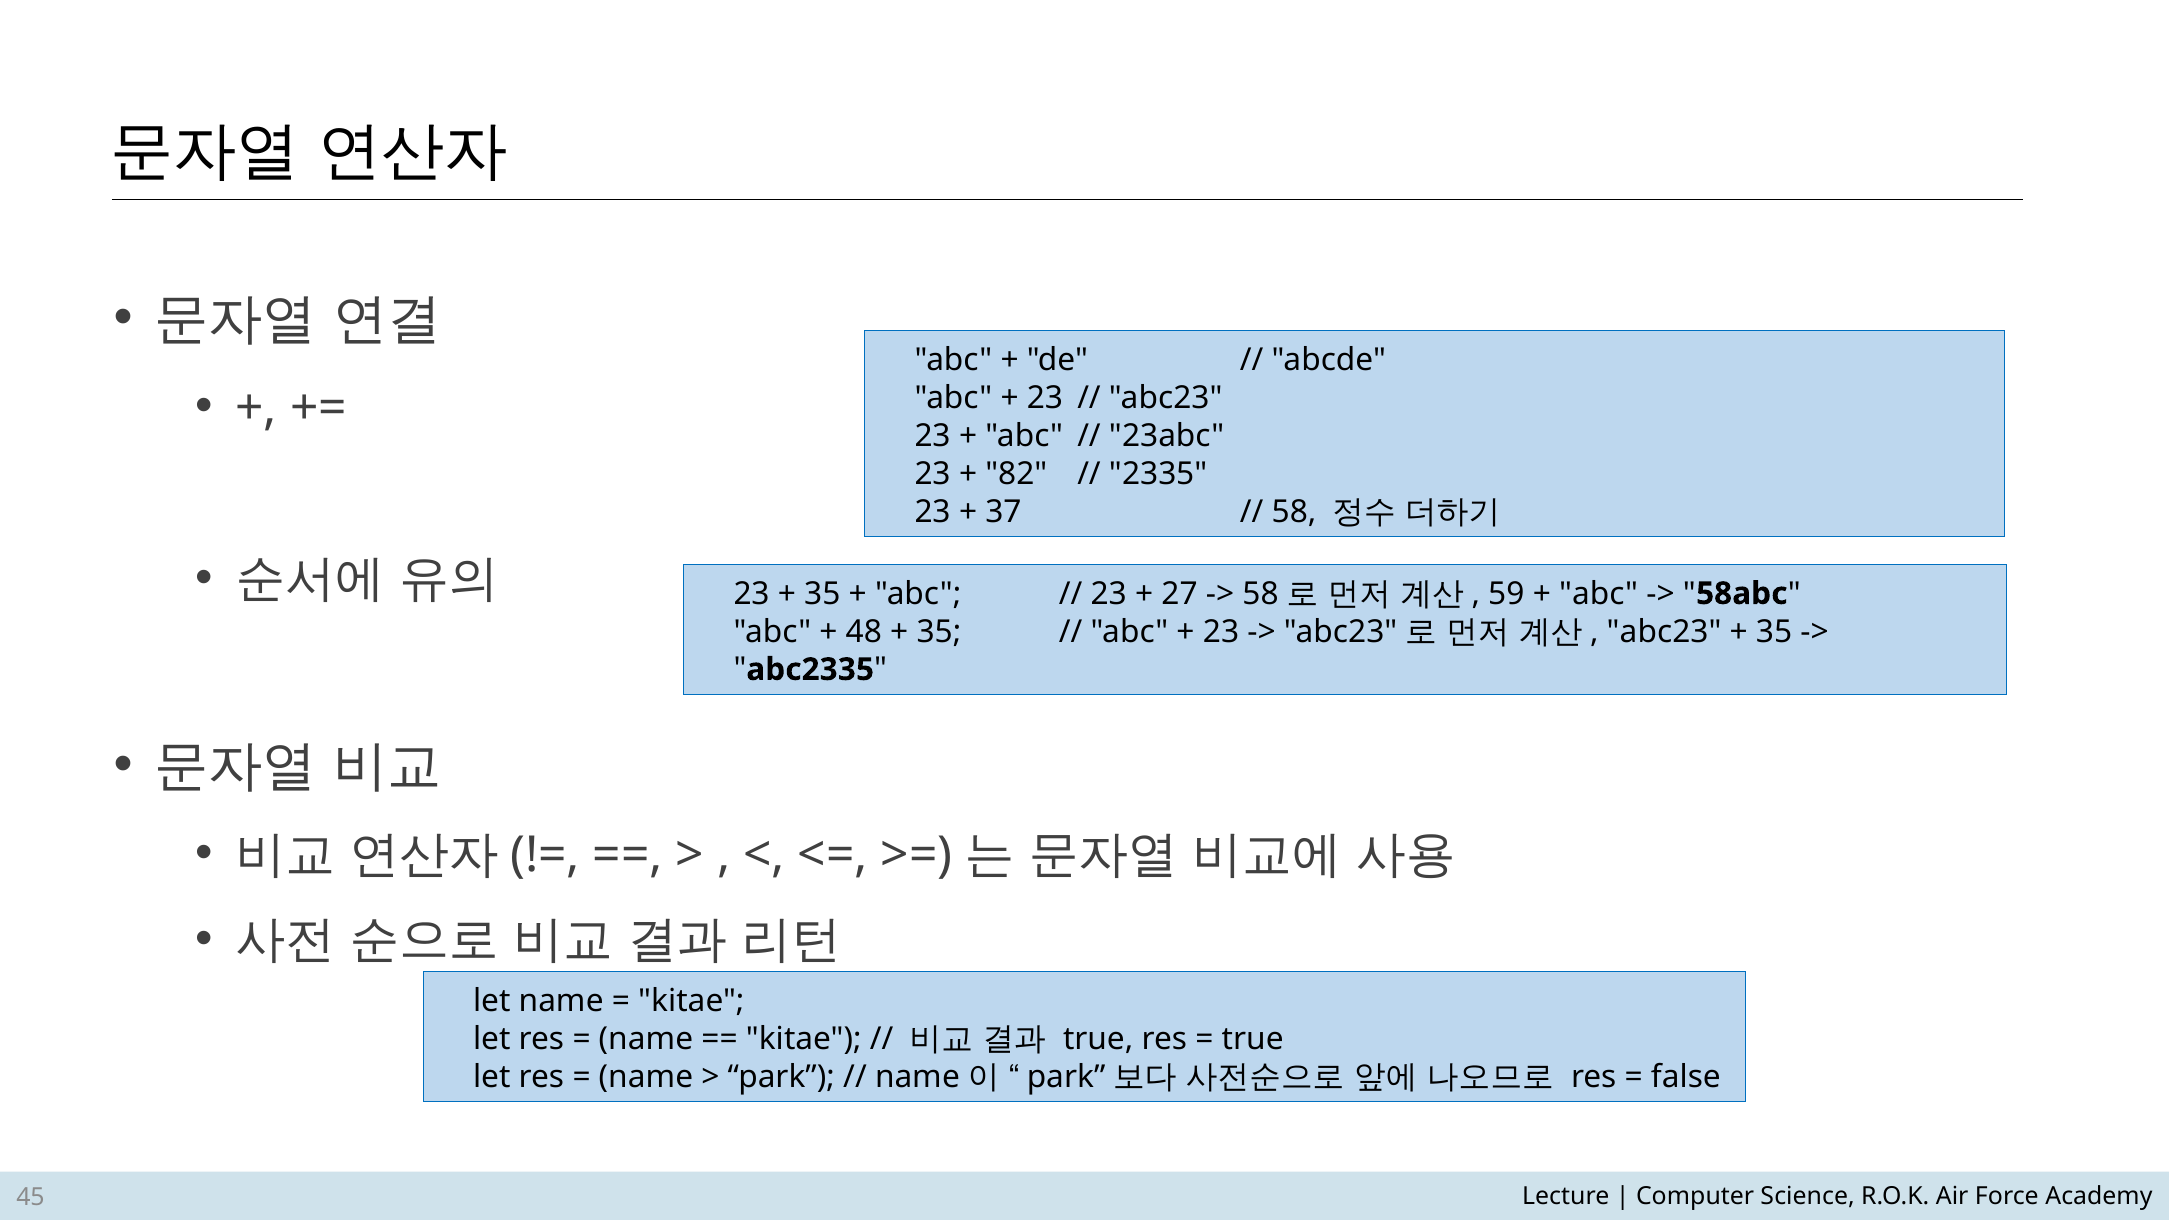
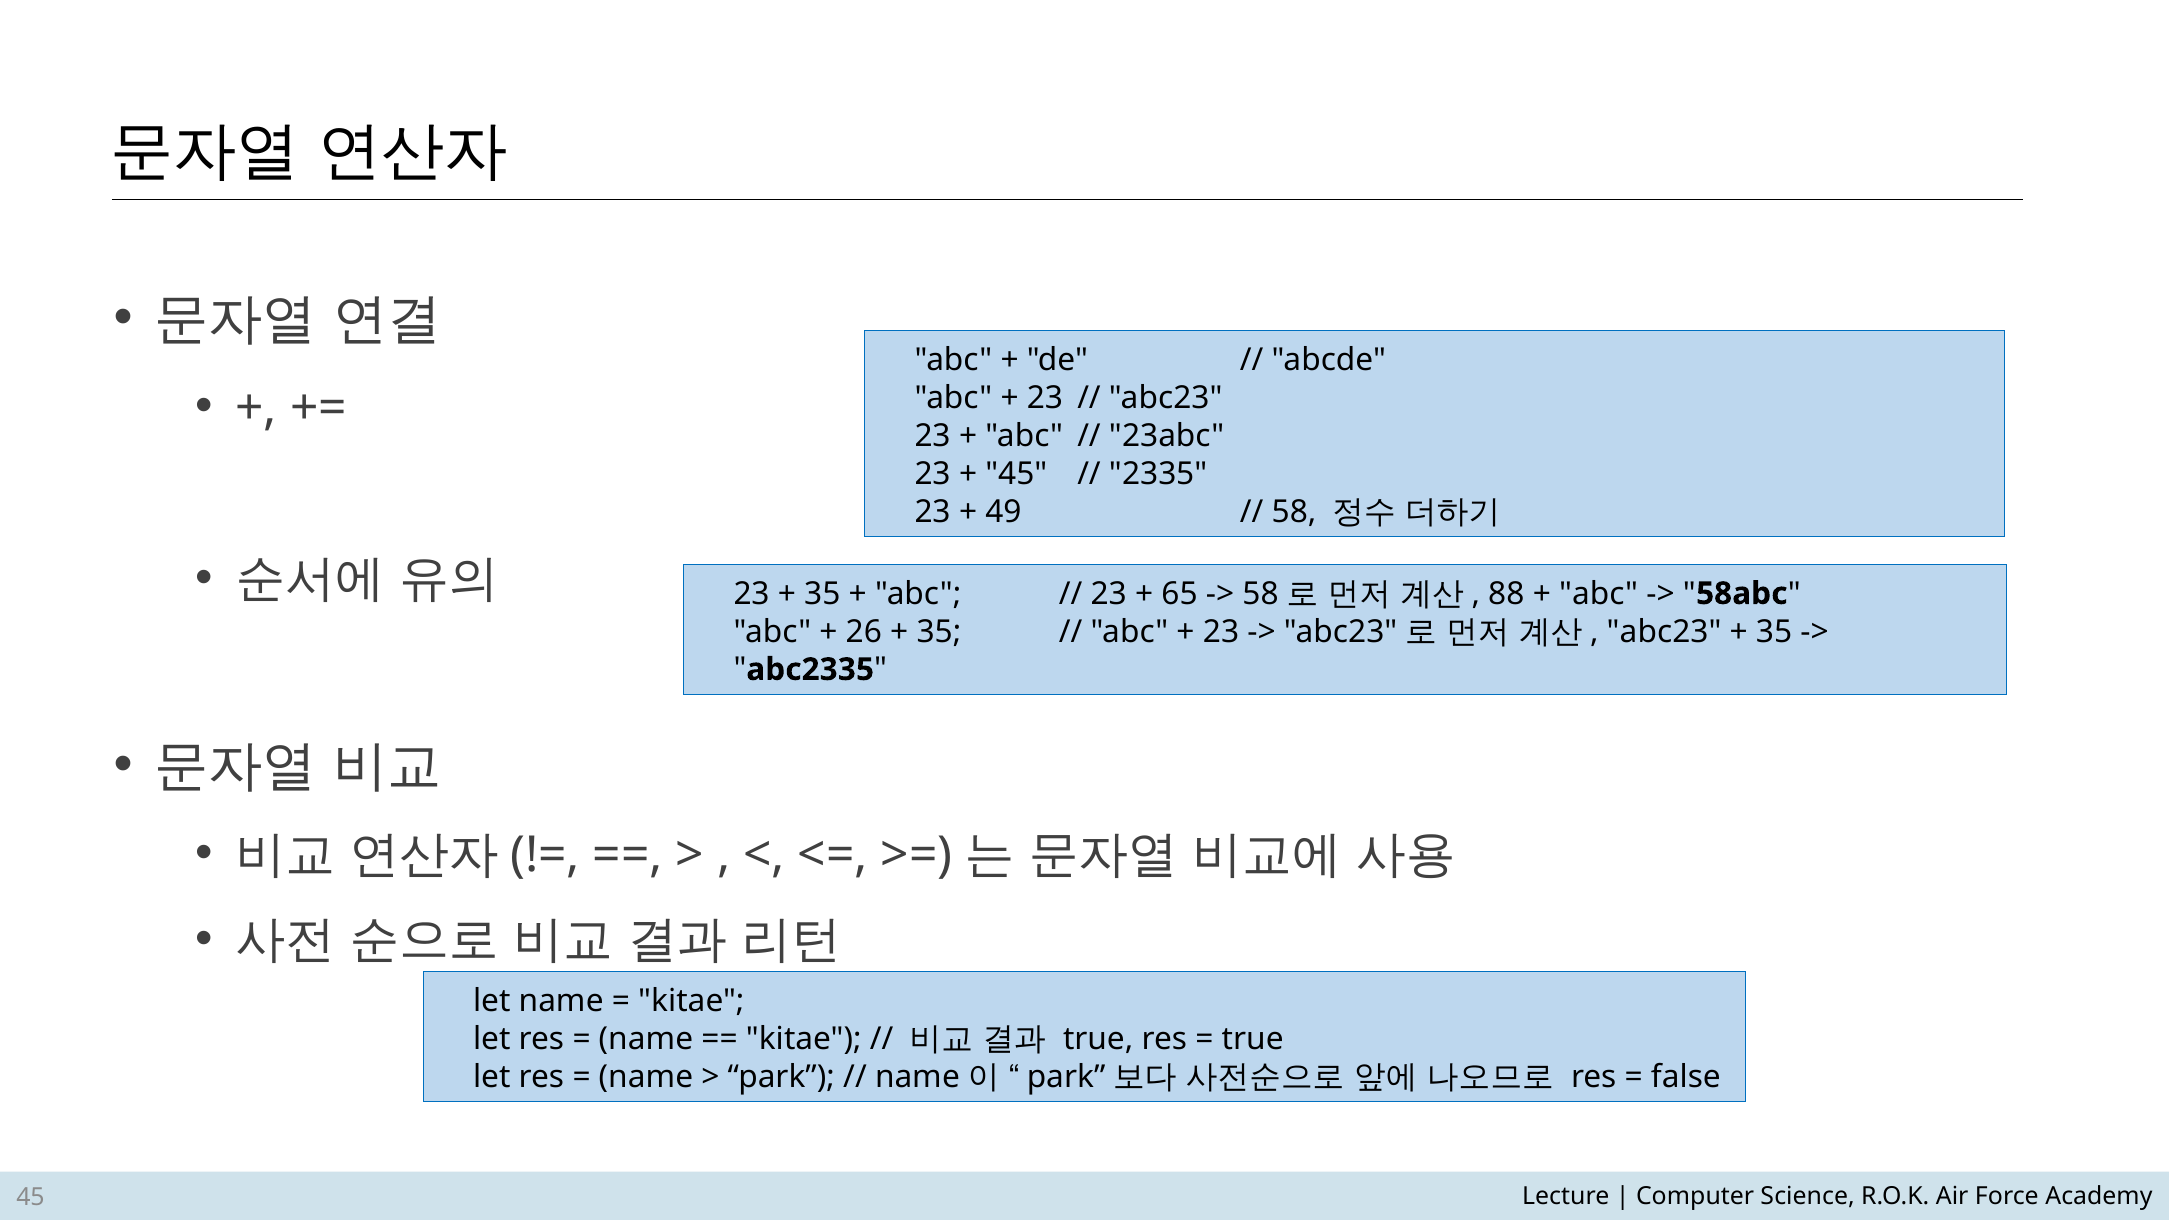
82 at (1016, 474): 82 -> 45
37: 37 -> 49
27: 27 -> 65
59: 59 -> 88
48: 48 -> 26
